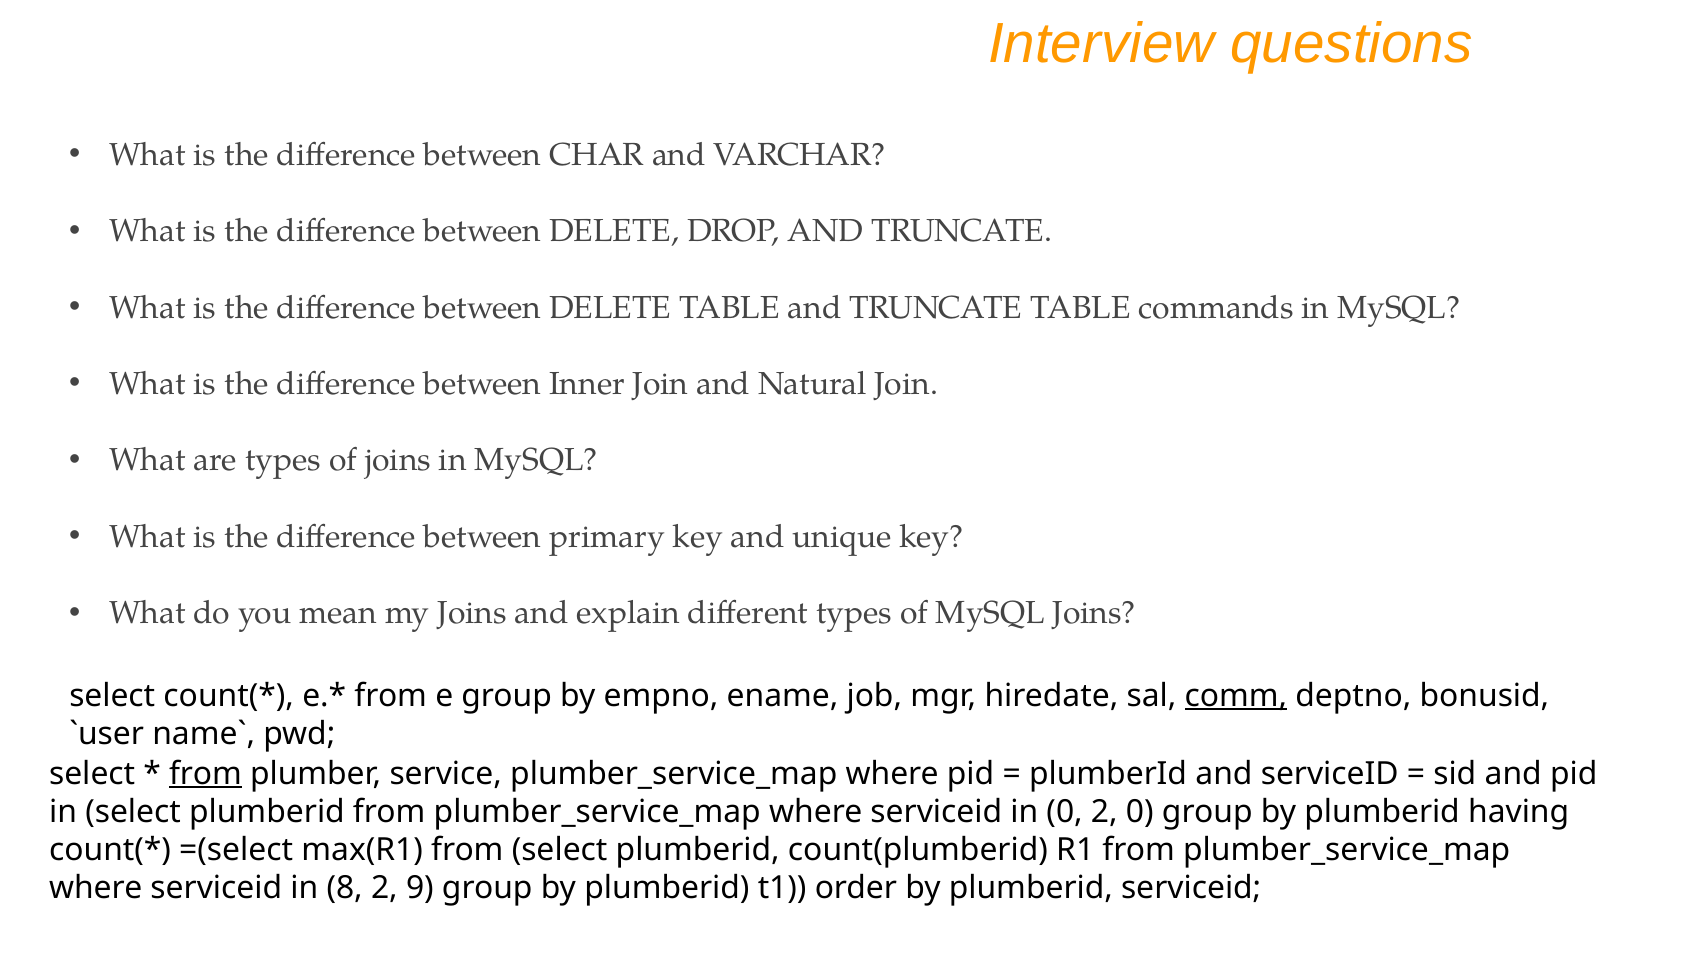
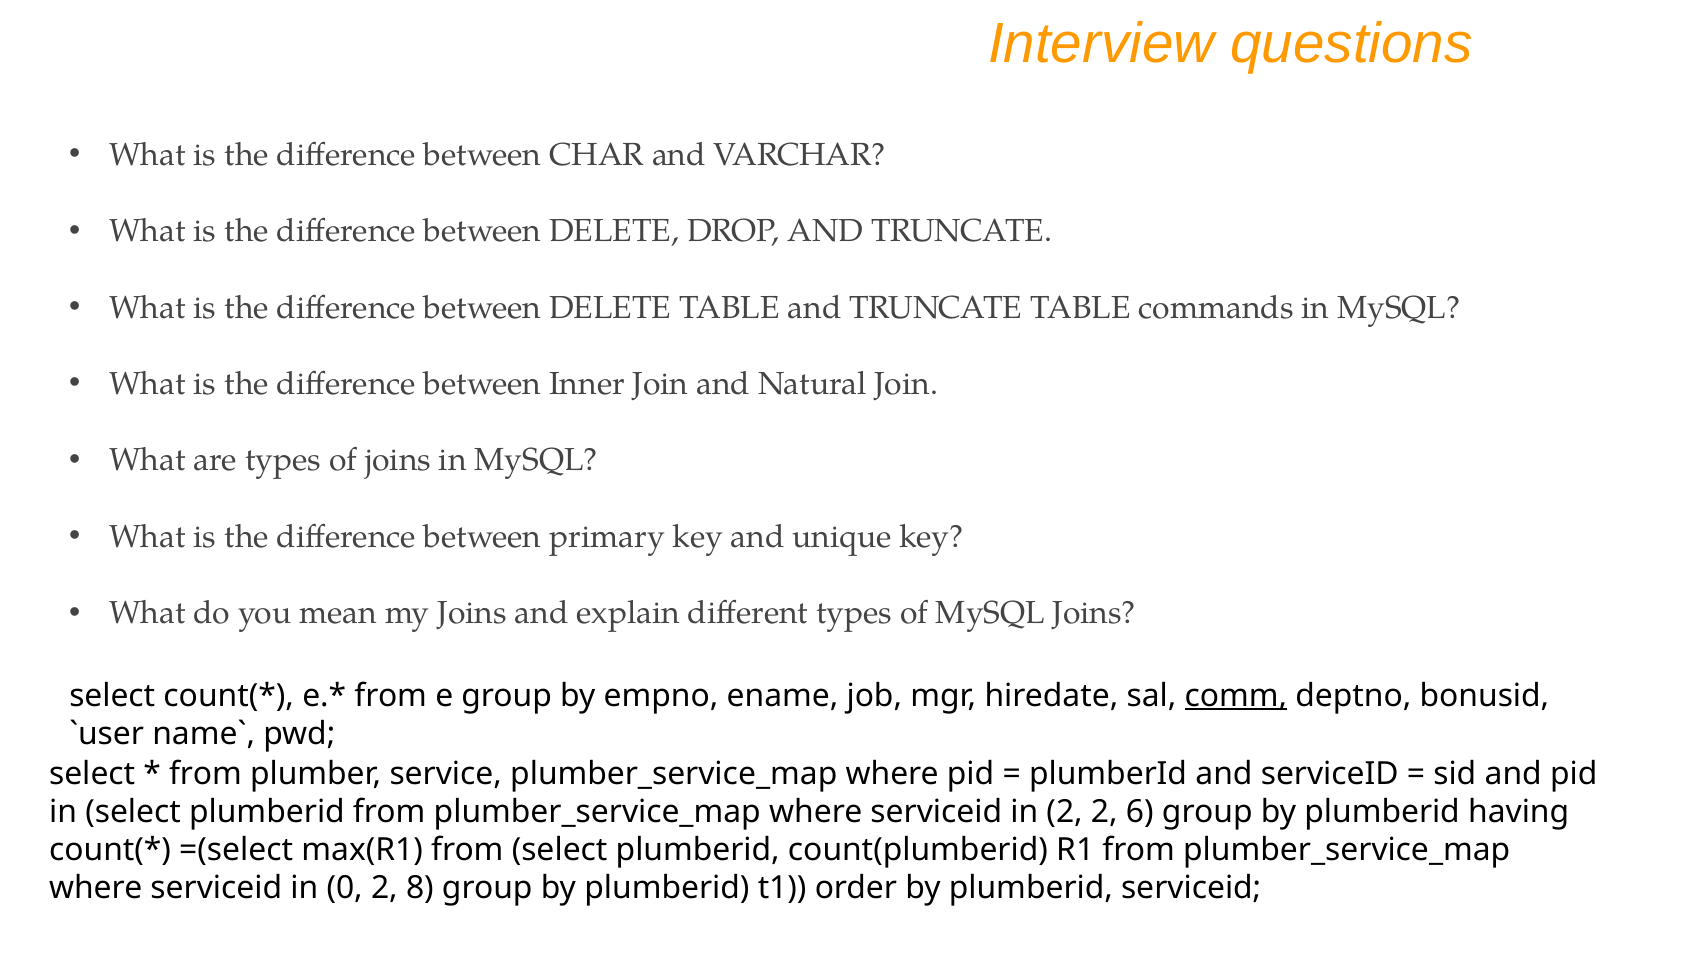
from at (206, 774) underline: present -> none
in 0: 0 -> 2
2 0: 0 -> 6
8: 8 -> 0
9: 9 -> 8
